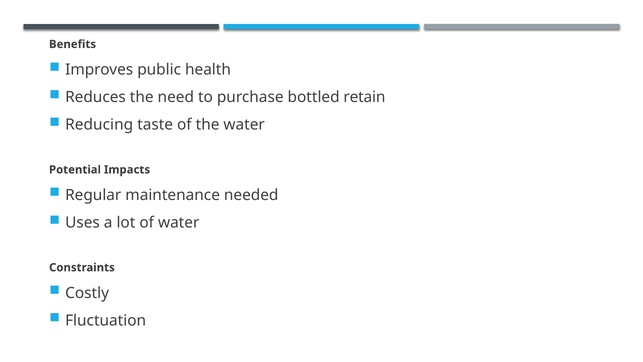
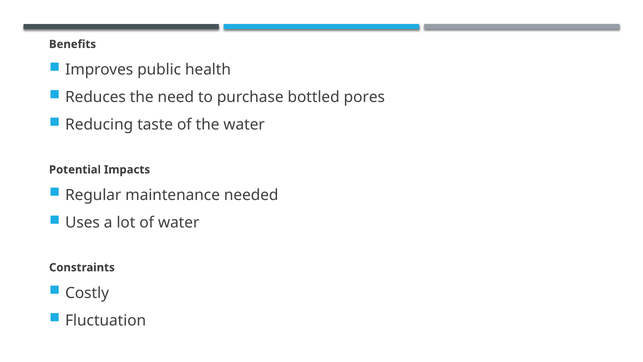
retain: retain -> pores
